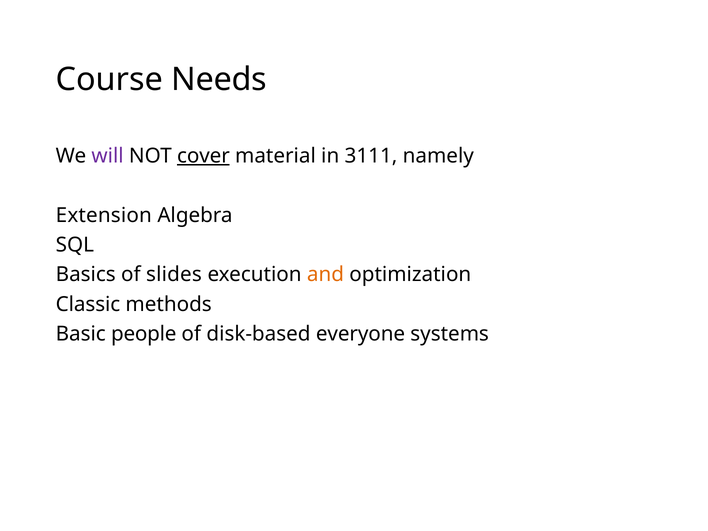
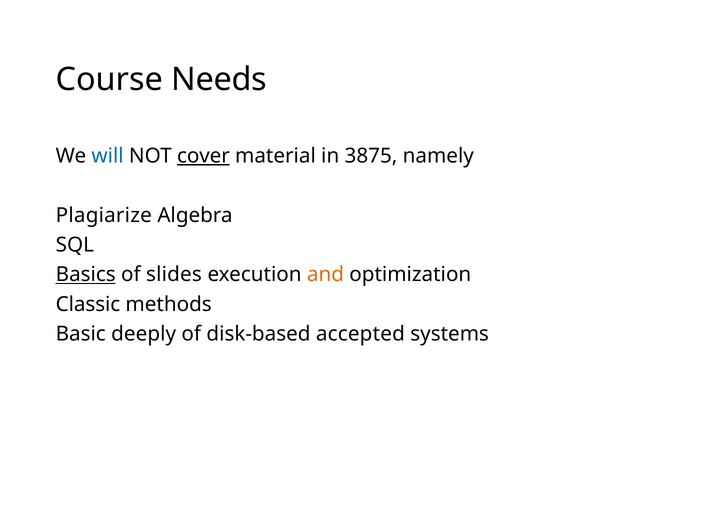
will colour: purple -> blue
3111: 3111 -> 3875
Extension: Extension -> Plagiarize
Basics underline: none -> present
people: people -> deeply
everyone: everyone -> accepted
